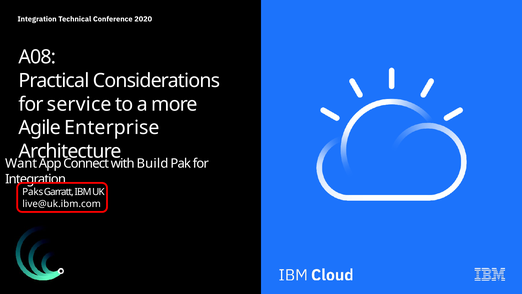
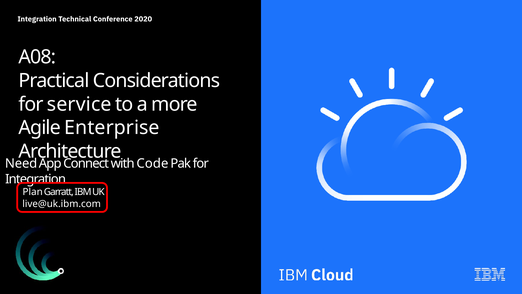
Want: Want -> Need
Build: Build -> Code
Paks: Paks -> Plan
